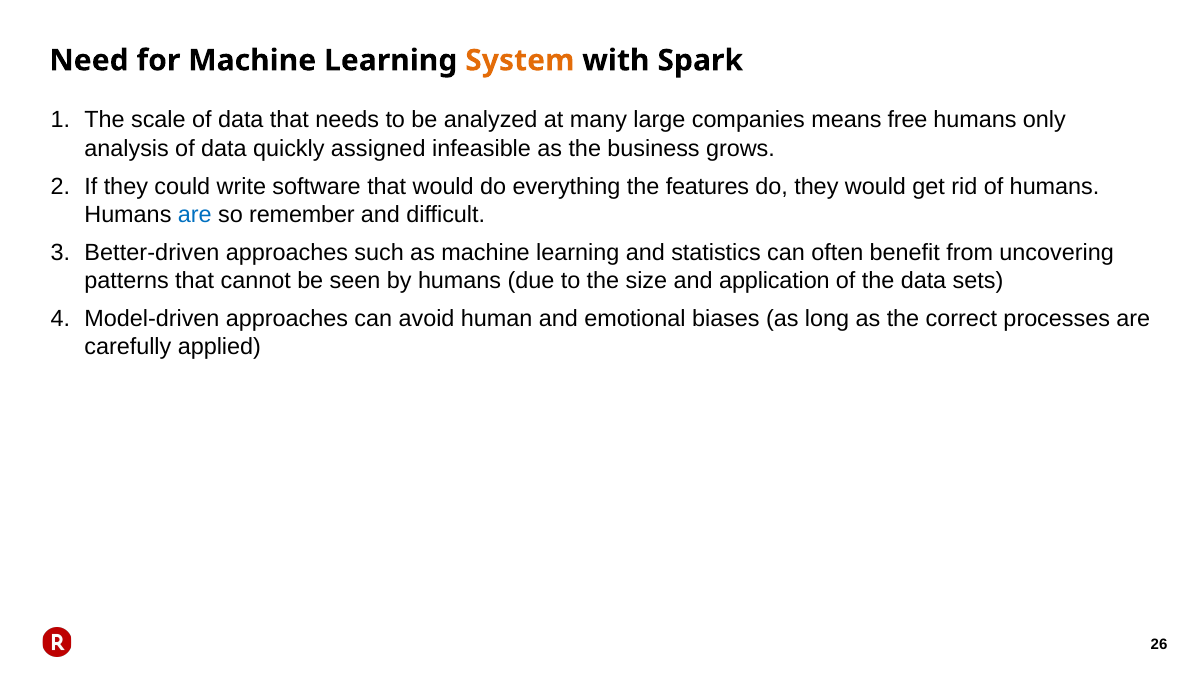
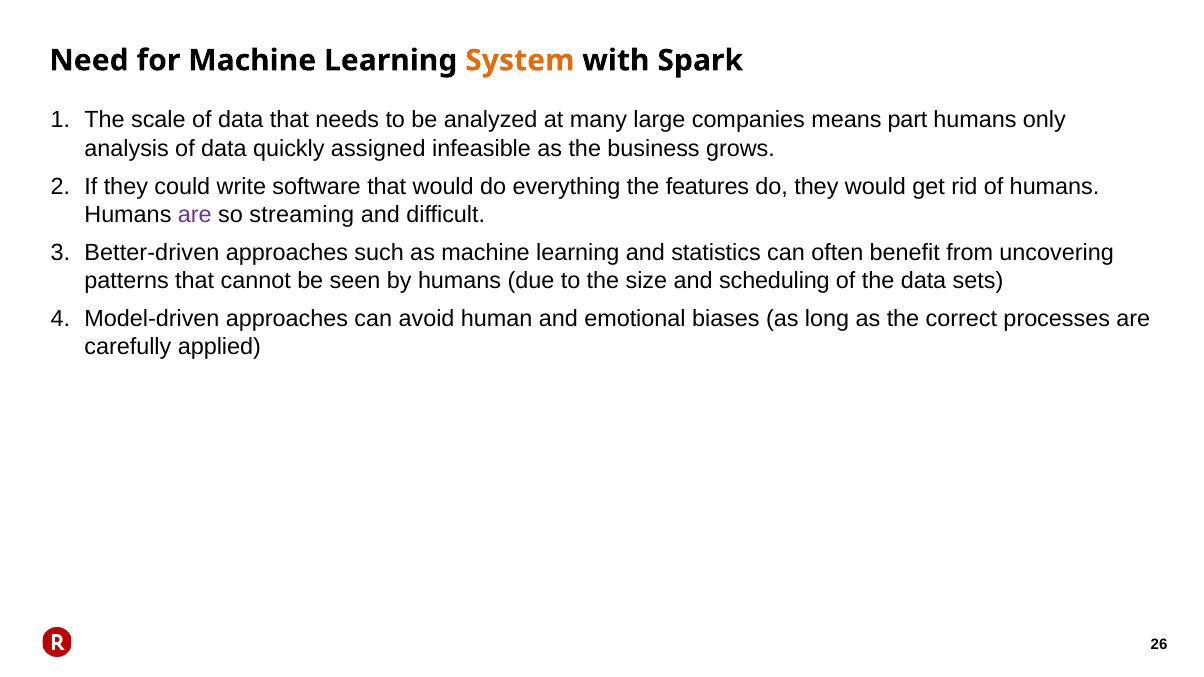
free: free -> part
are at (195, 215) colour: blue -> purple
remember: remember -> streaming
application: application -> scheduling
